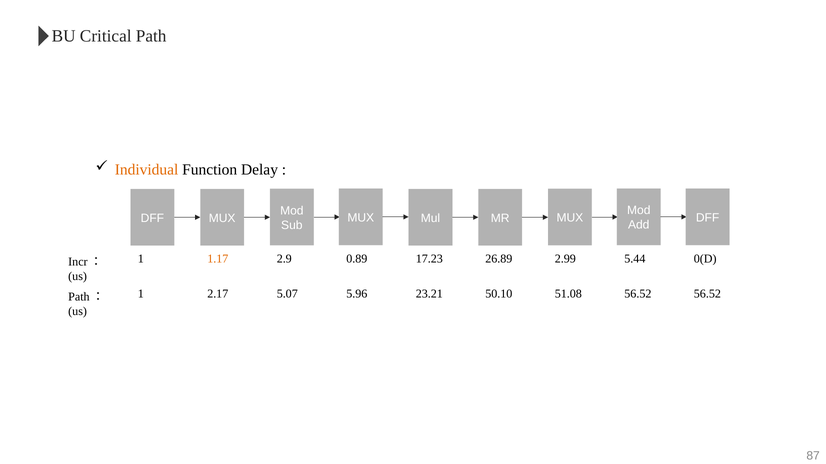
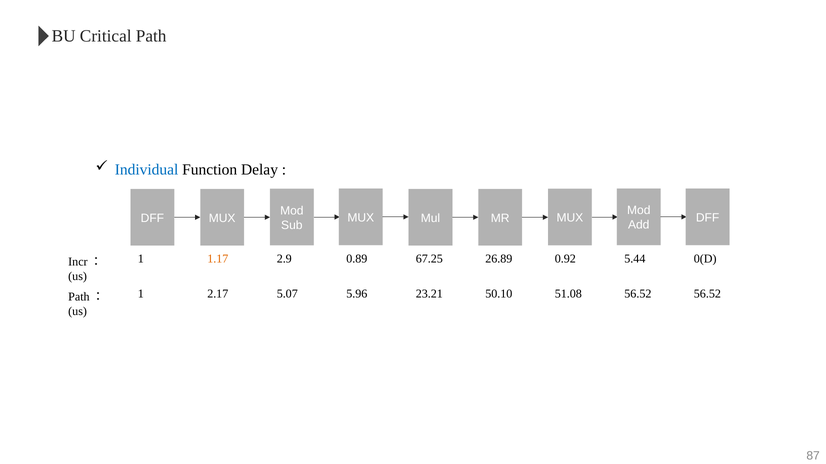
Individual colour: orange -> blue
17.23: 17.23 -> 67.25
2.99: 2.99 -> 0.92
